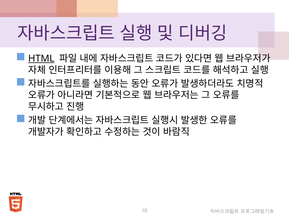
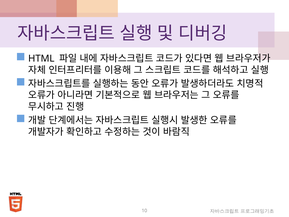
HTML underline: present -> none
